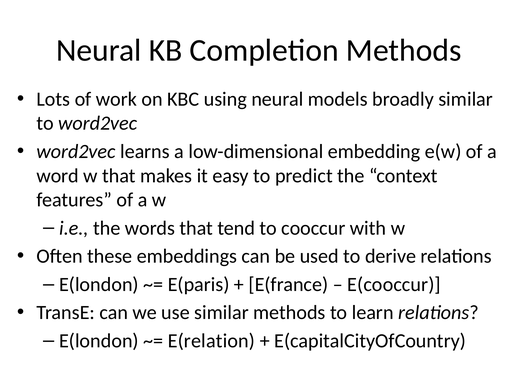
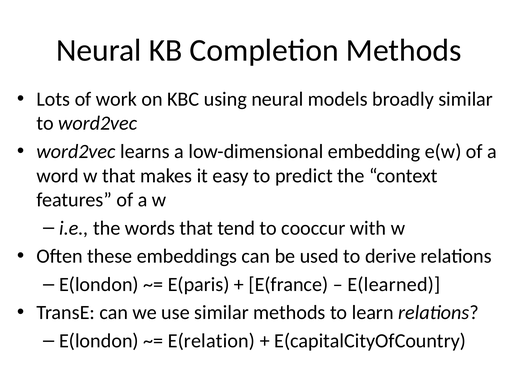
E(cooccur: E(cooccur -> E(learned
